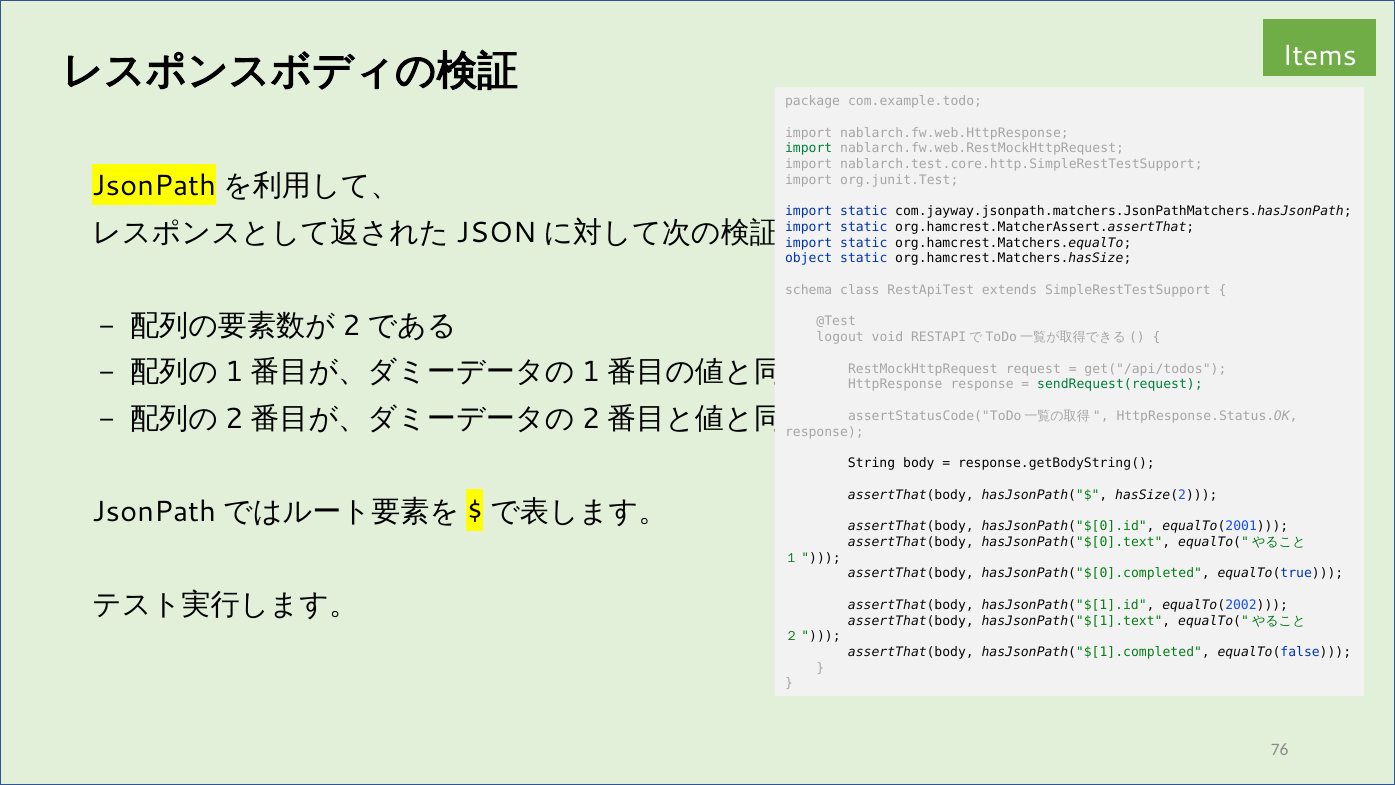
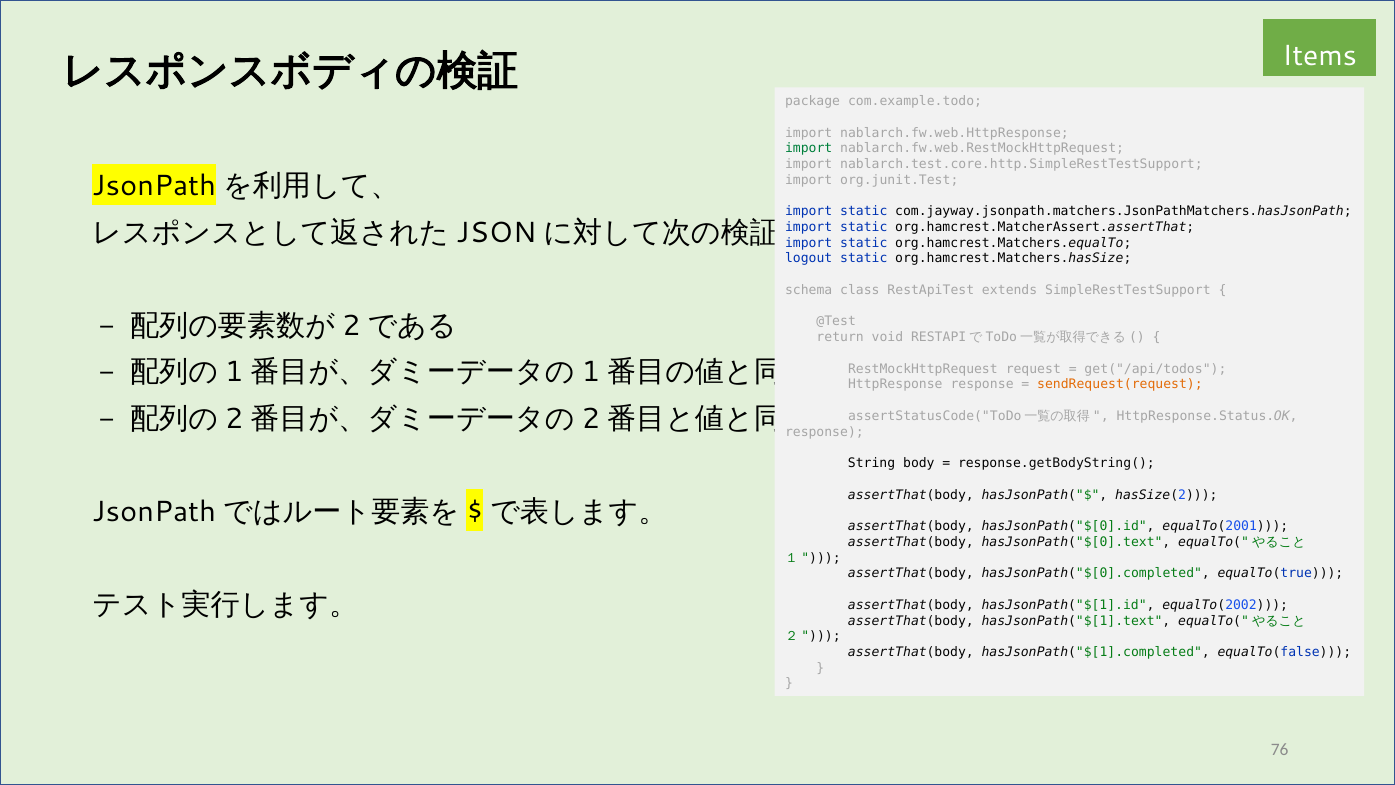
object: object -> logout
logout: logout -> return
sendRequest(request colour: green -> orange
